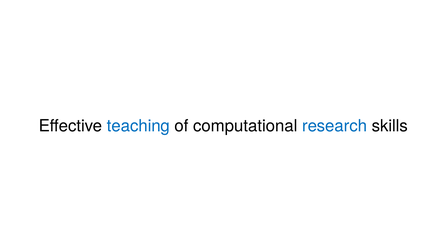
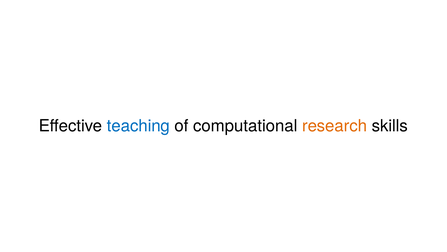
research colour: blue -> orange
